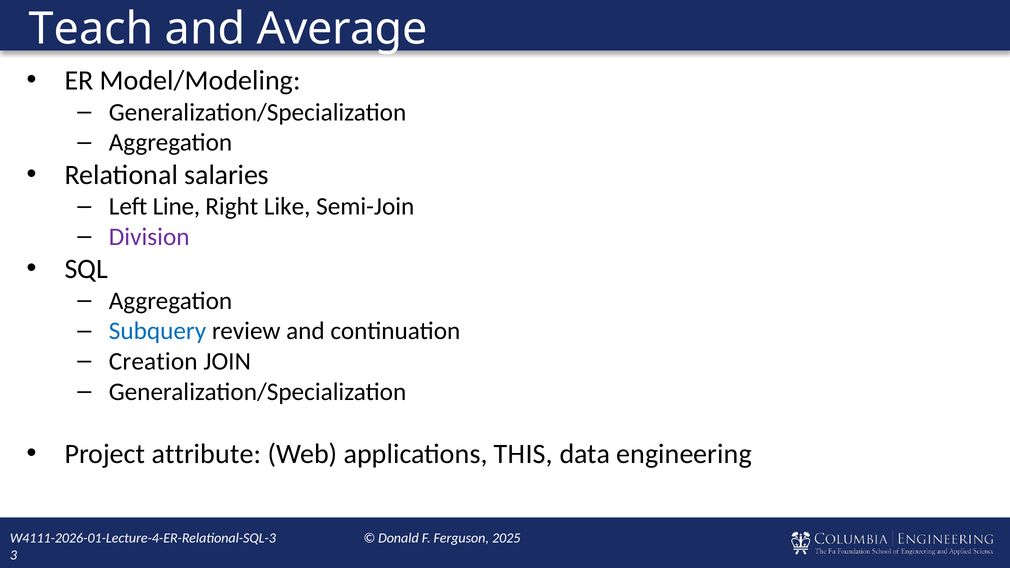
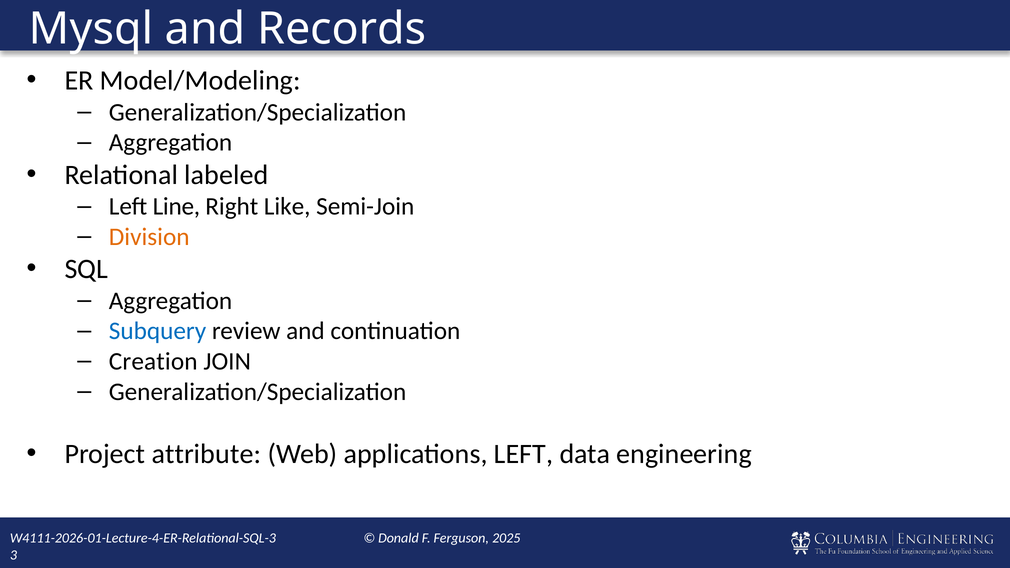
Teach: Teach -> Mysql
Average: Average -> Records
salaries: salaries -> labeled
Division colour: purple -> orange
applications THIS: THIS -> LEFT
